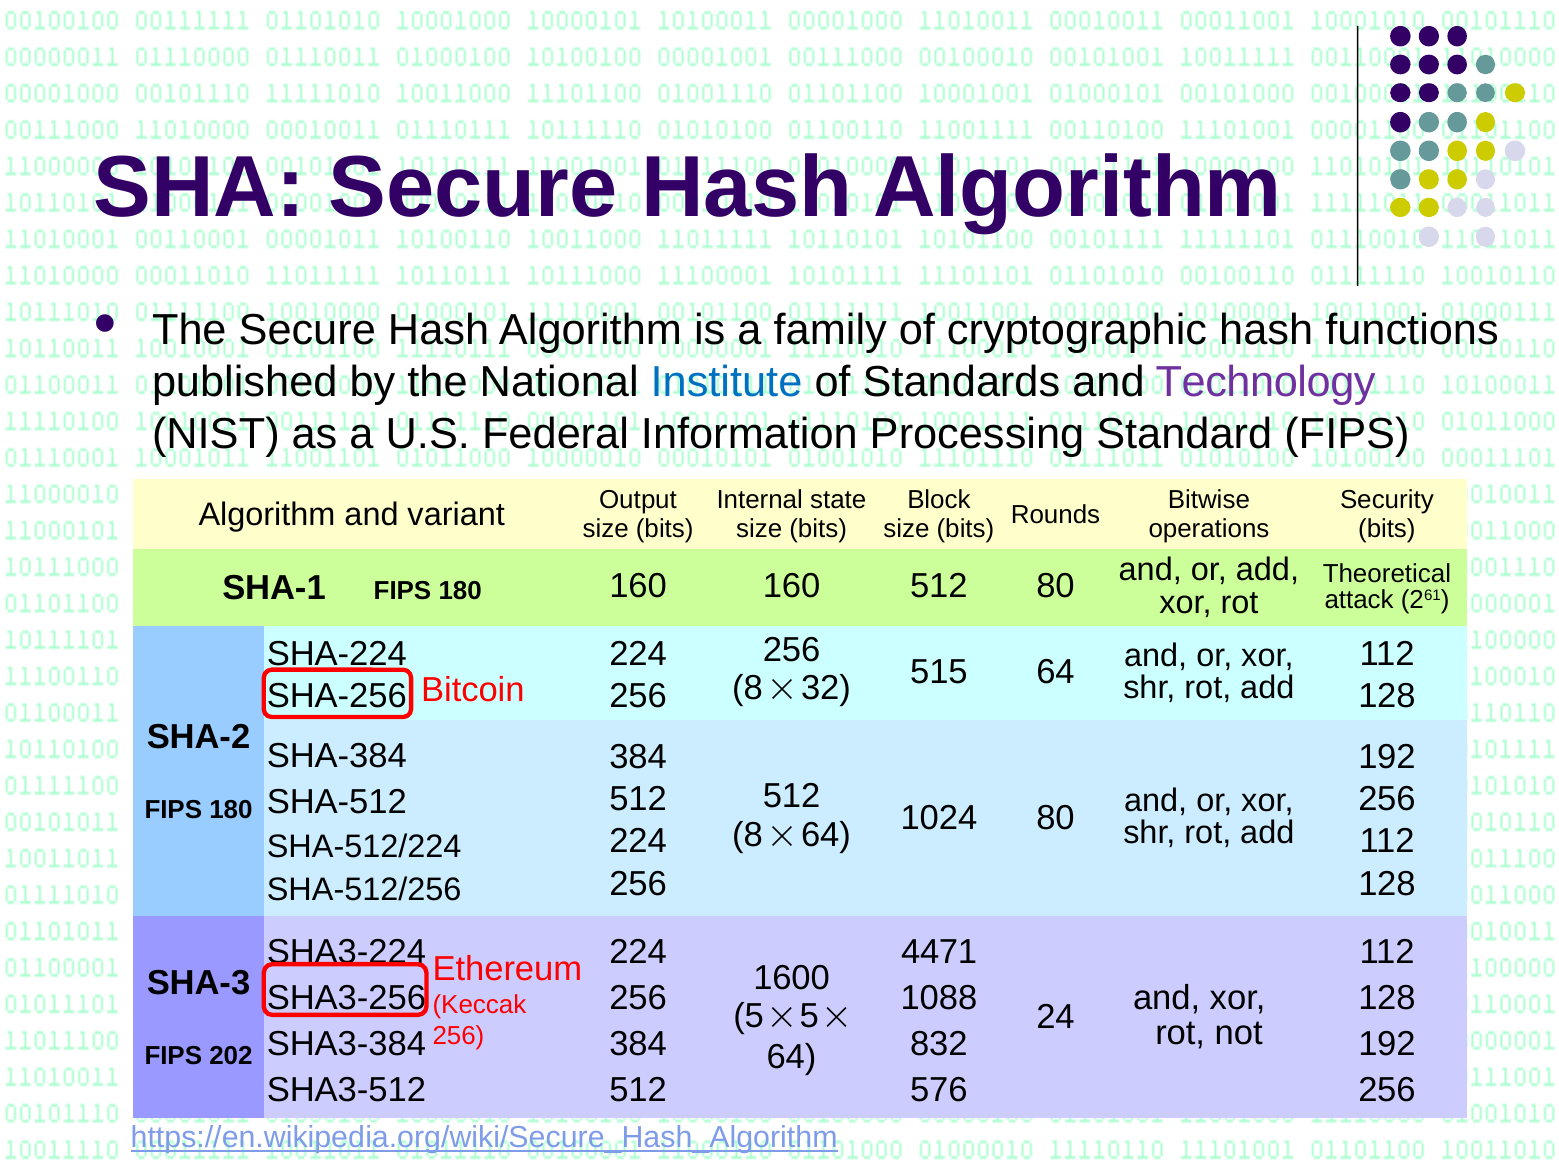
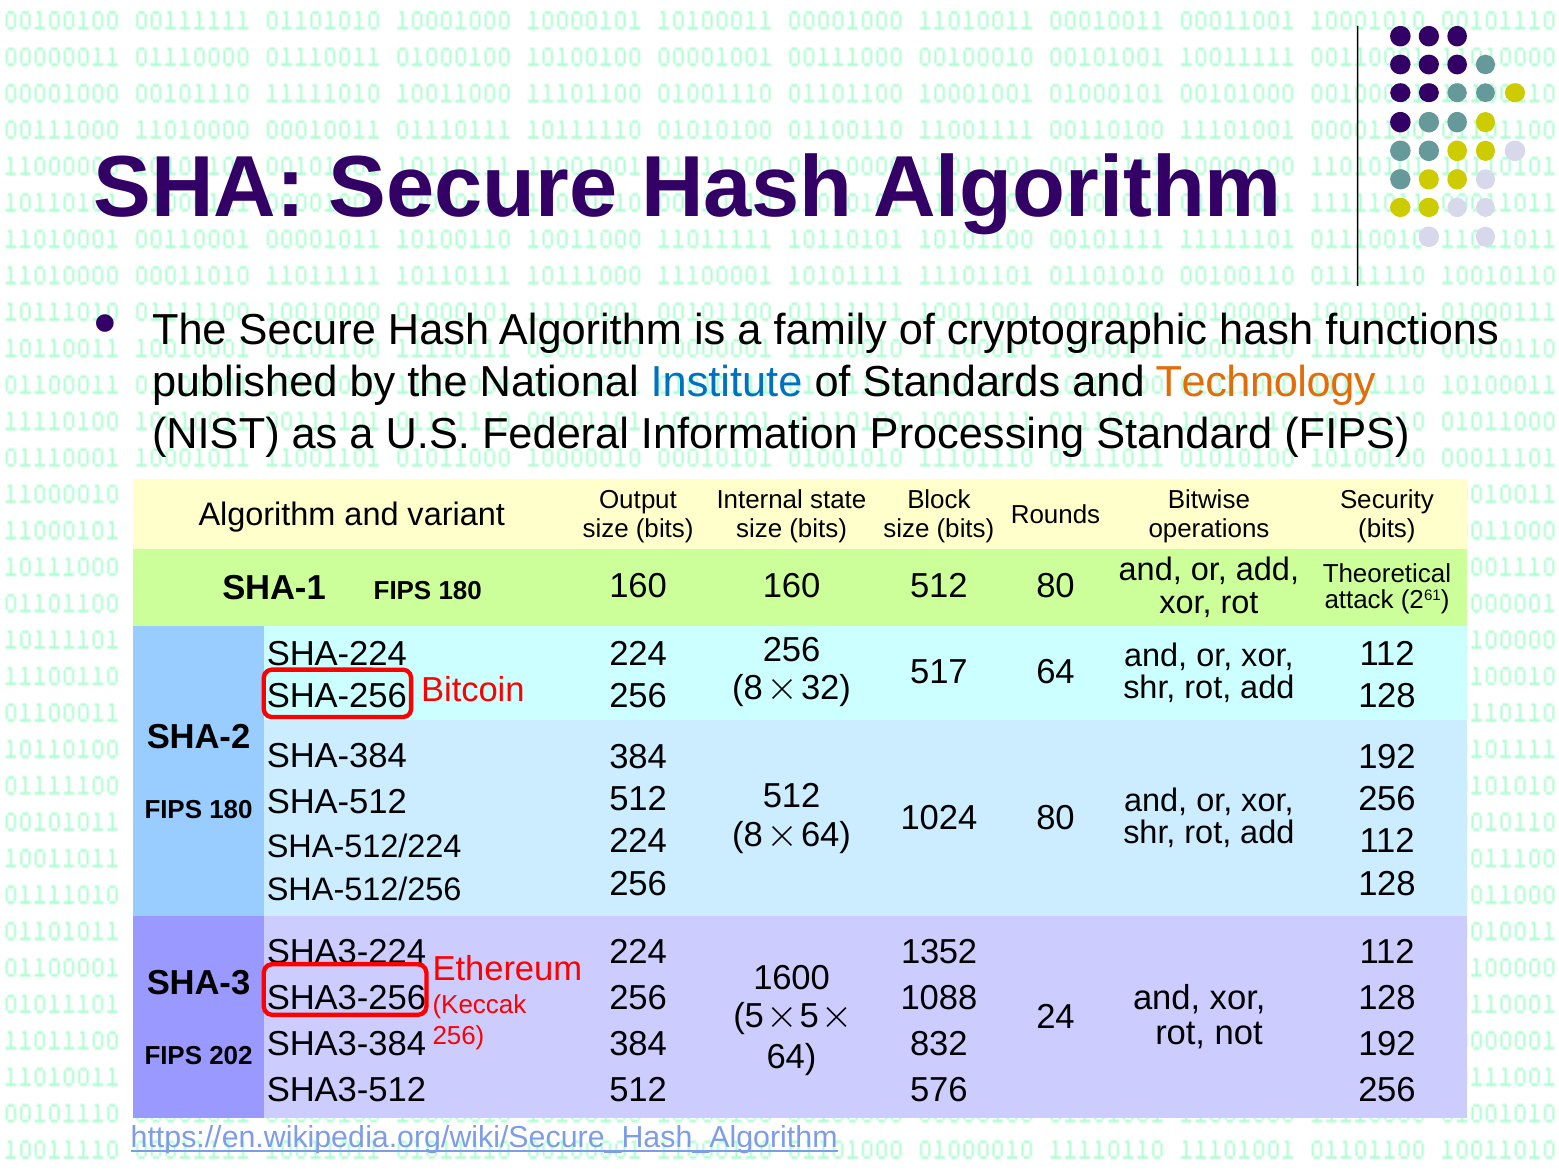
Technology colour: purple -> orange
515: 515 -> 517
4471: 4471 -> 1352
